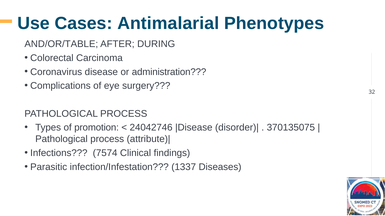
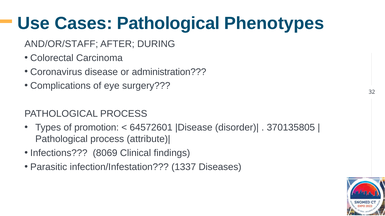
Cases Antimalarial: Antimalarial -> Pathological
AND/OR/TABLE: AND/OR/TABLE -> AND/OR/STAFF
24042746: 24042746 -> 64572601
370135075: 370135075 -> 370135805
7574: 7574 -> 8069
